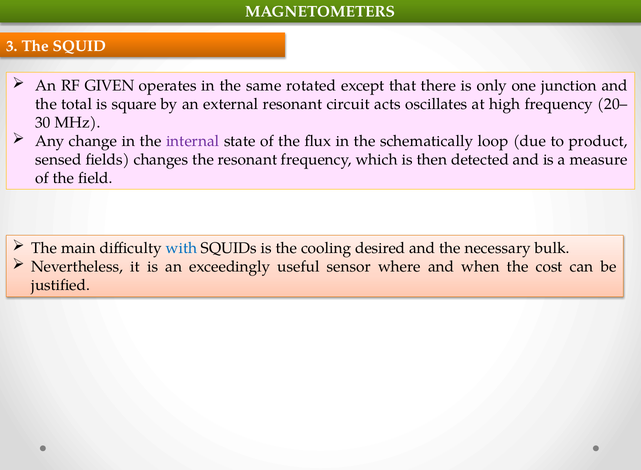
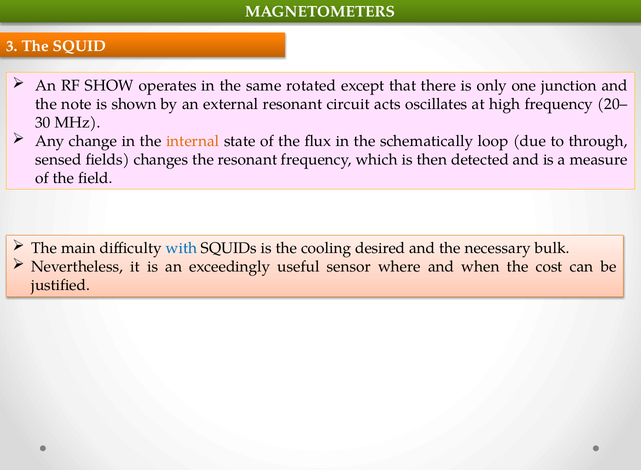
GIVEN: GIVEN -> SHOW
total: total -> note
square: square -> shown
internal colour: purple -> orange
product: product -> through
